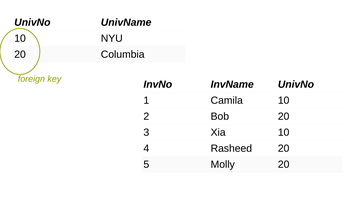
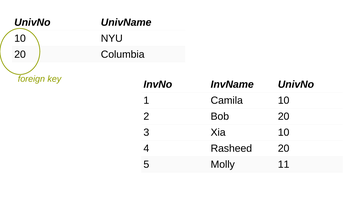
Molly 20: 20 -> 11
